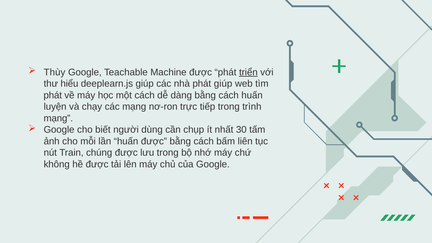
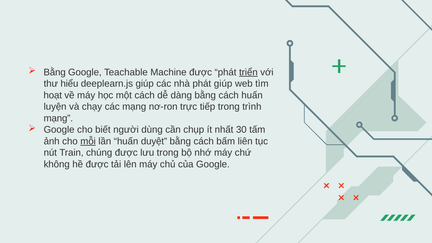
Thùy at (55, 72): Thùy -> Bằng
phát at (53, 95): phát -> hoạt
mỗi underline: none -> present
huấn được: được -> duyệt
